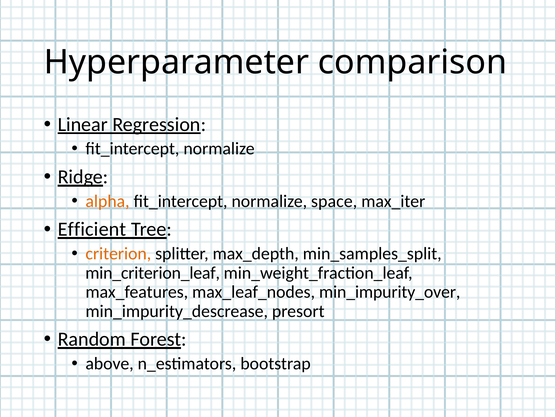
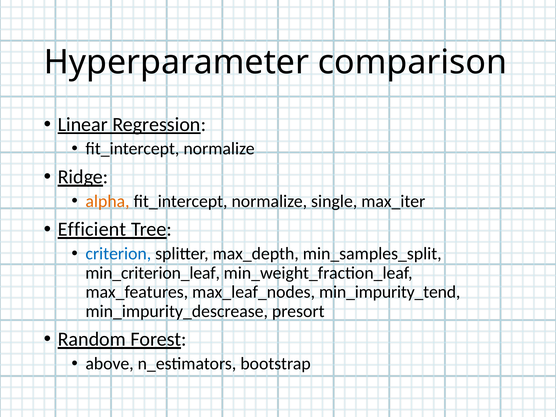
space: space -> single
criterion colour: orange -> blue
min_impurity_over: min_impurity_over -> min_impurity_tend
